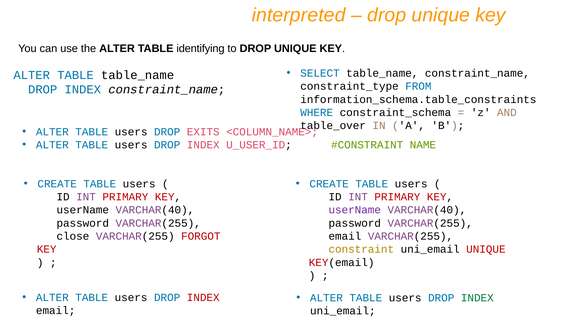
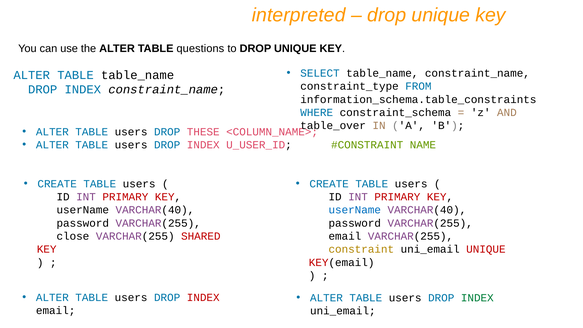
identifying: identifying -> questions
EXITS: EXITS -> THESE
userName at (355, 210) colour: purple -> blue
FORGOT: FORGOT -> SHARED
